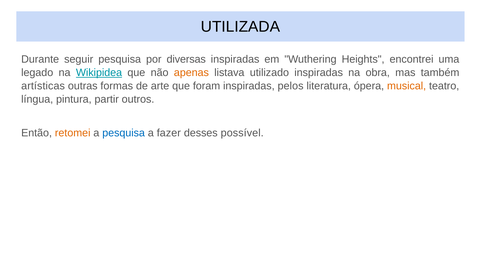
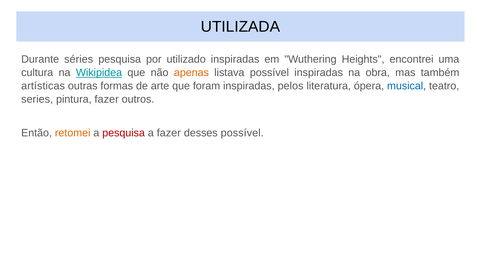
seguir: seguir -> séries
diversas: diversas -> utilizado
legado: legado -> cultura
listava utilizado: utilizado -> possível
musical colour: orange -> blue
língua: língua -> series
pintura partir: partir -> fazer
pesquisa at (124, 133) colour: blue -> red
